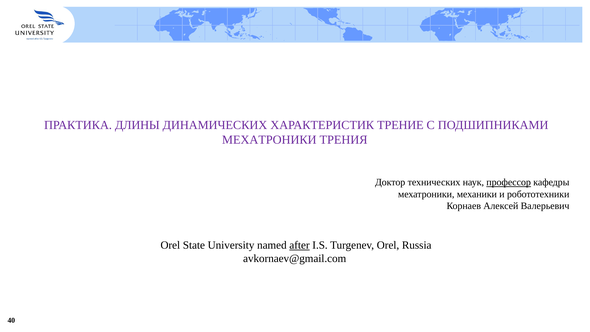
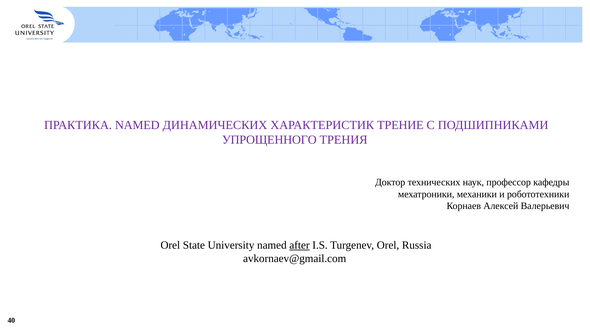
ПРАКТИКА ДЛИНЫ: ДЛИНЫ -> NAMED
МЕХАТРОНИКИ at (269, 140): МЕХАТРОНИКИ -> УПРОЩЕННОГО
профессор underline: present -> none
